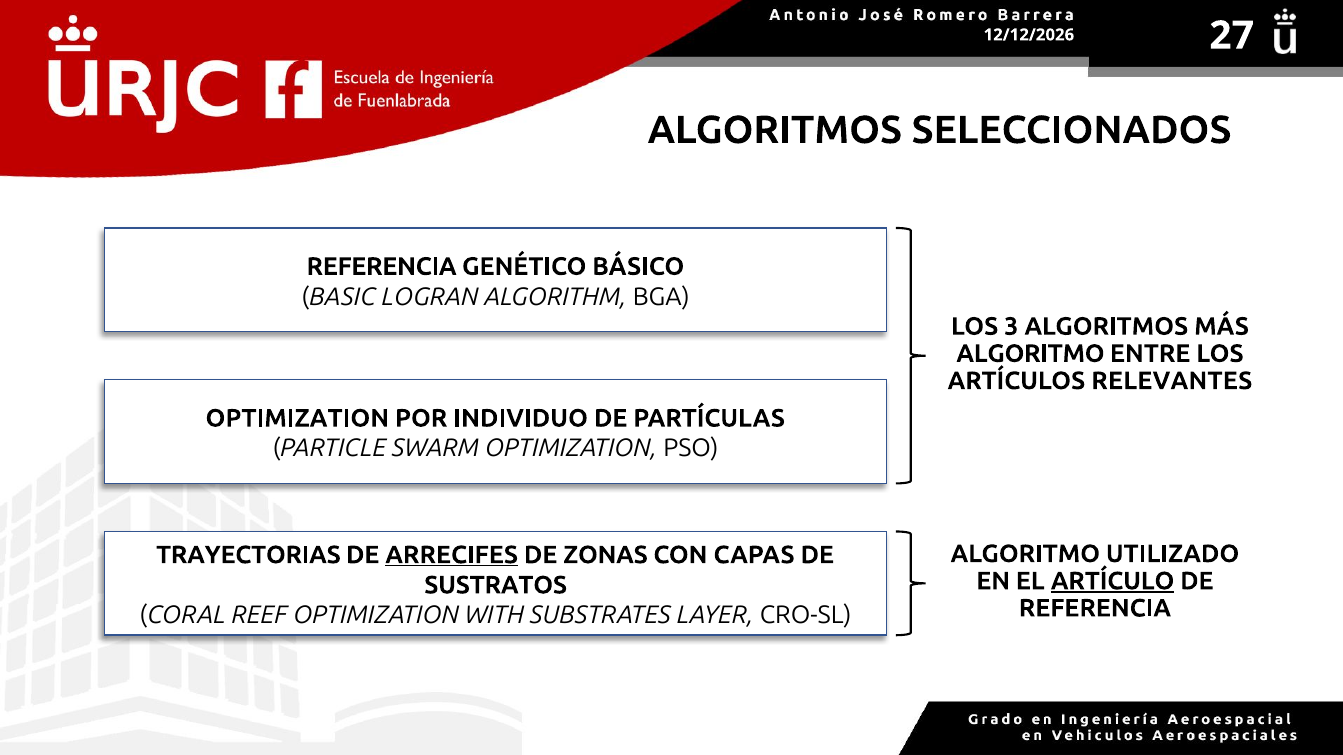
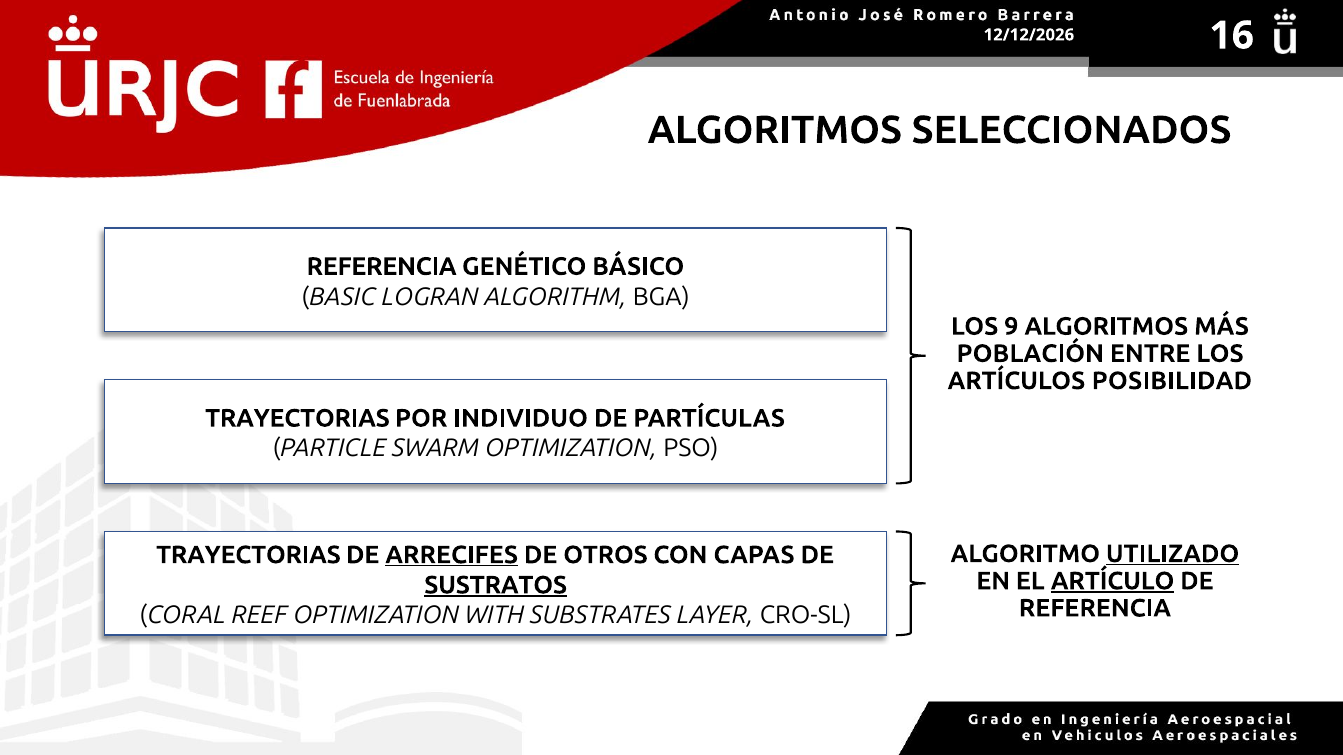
27: 27 -> 16
3: 3 -> 9
ALGORITMO at (1030, 354): ALGORITMO -> POBLACIÓN
RELEVANTES: RELEVANTES -> POSIBILIDAD
OPTIMIZATION at (297, 418): OPTIMIZATION -> TRAYECTORIAS
UTILIZADO underline: none -> present
ZONAS: ZONAS -> OTROS
SUSTRATOS underline: none -> present
